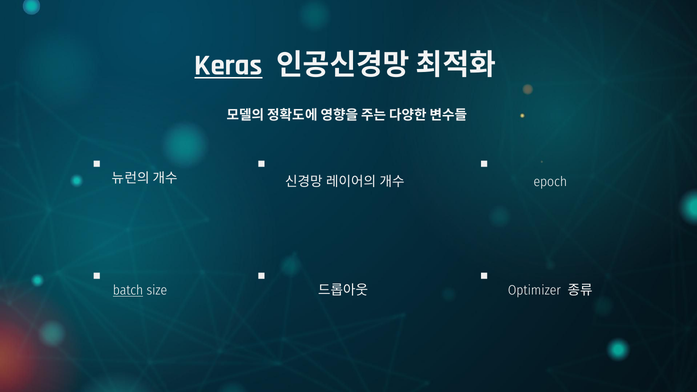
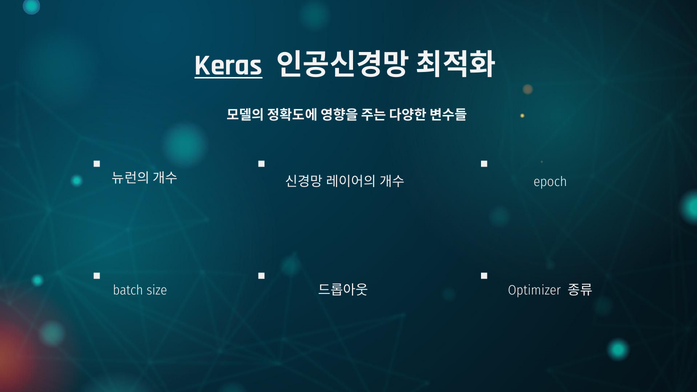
batch underline: present -> none
